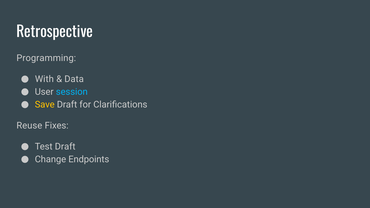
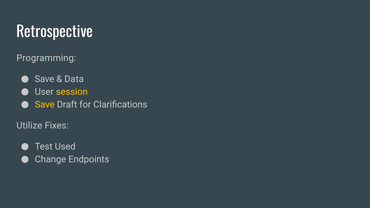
With at (44, 79): With -> Save
session colour: light blue -> yellow
Reuse: Reuse -> Utilize
Test Draft: Draft -> Used
